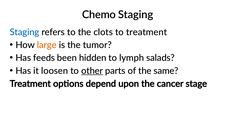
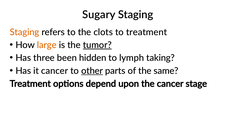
Chemo: Chemo -> Sugary
Staging at (24, 32) colour: blue -> orange
tumor underline: none -> present
feeds: feeds -> three
salads: salads -> taking
it loosen: loosen -> cancer
